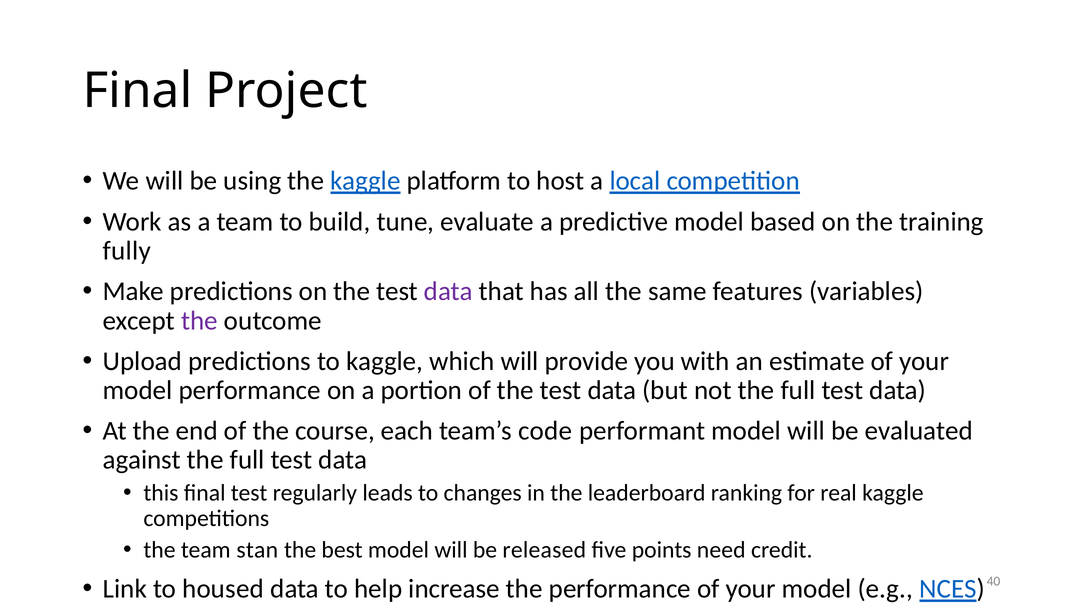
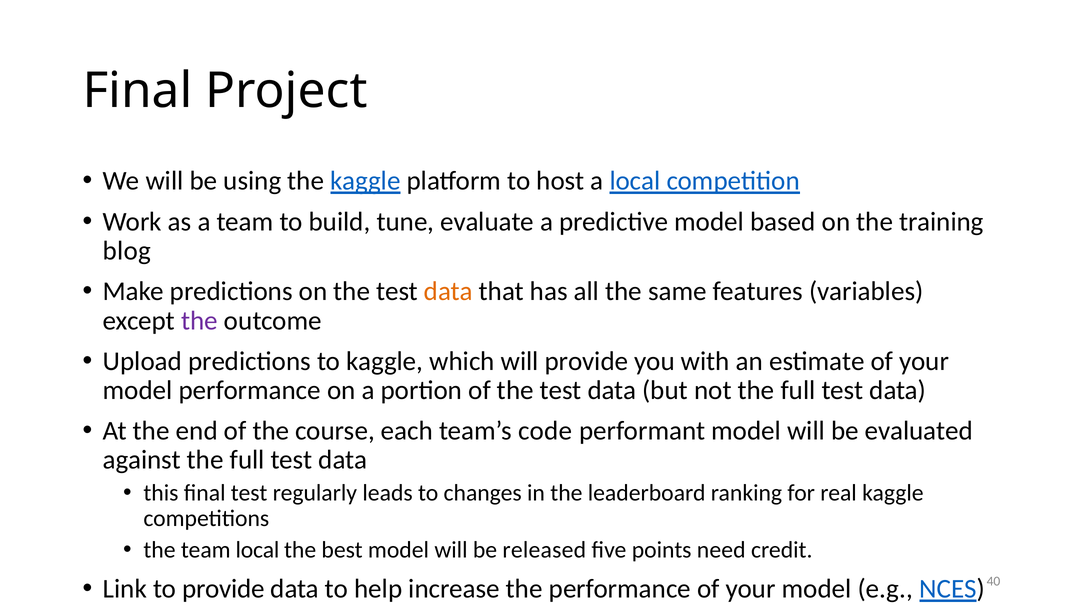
fully: fully -> blog
data at (448, 291) colour: purple -> orange
team stan: stan -> local
to housed: housed -> provide
